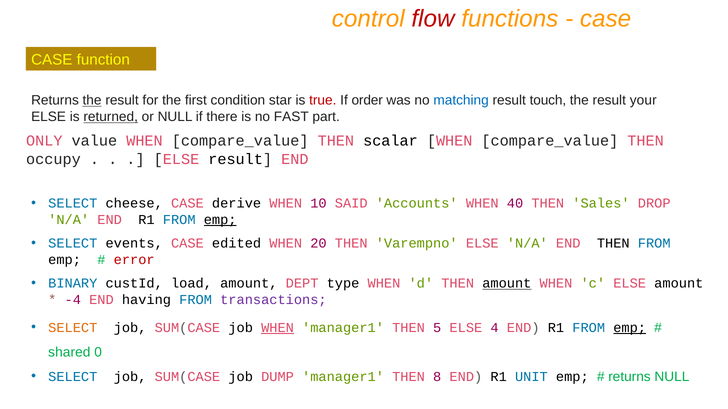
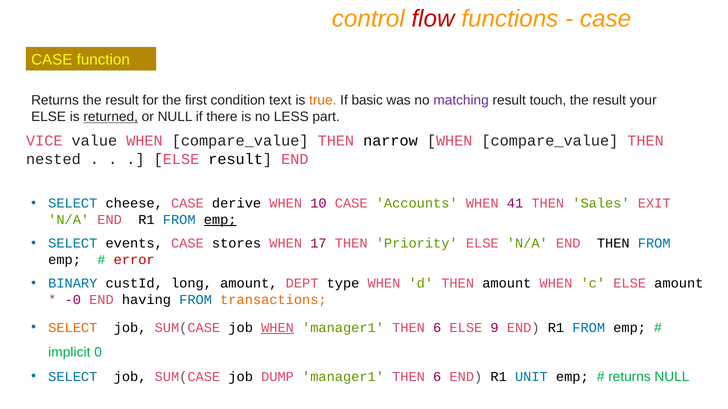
the at (92, 101) underline: present -> none
star: star -> text
true colour: red -> orange
order: order -> basic
matching colour: blue -> purple
FAST: FAST -> LESS
ONLY: ONLY -> VICE
scalar: scalar -> narrow
occupy: occupy -> nested
10 SAID: SAID -> CASE
40: 40 -> 41
DROP: DROP -> EXIT
edited: edited -> stores
20: 20 -> 17
Varempno: Varempno -> Priority
load: load -> long
amount at (507, 284) underline: present -> none
-4: -4 -> -0
transactions colour: purple -> orange
5 at (437, 328): 5 -> 6
4: 4 -> 9
emp at (630, 328) underline: present -> none
shared: shared -> implicit
8 at (437, 377): 8 -> 6
